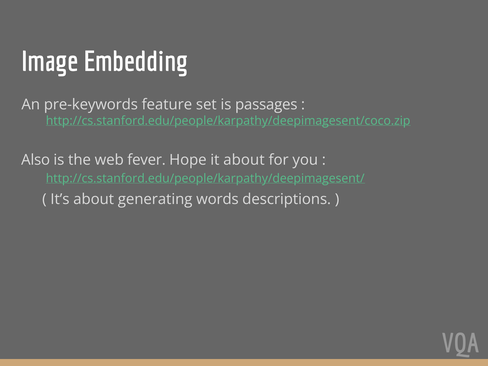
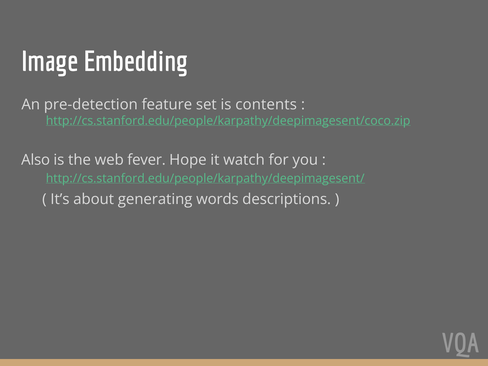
pre-keywords: pre-keywords -> pre-detection
passages: passages -> contents
it about: about -> watch
